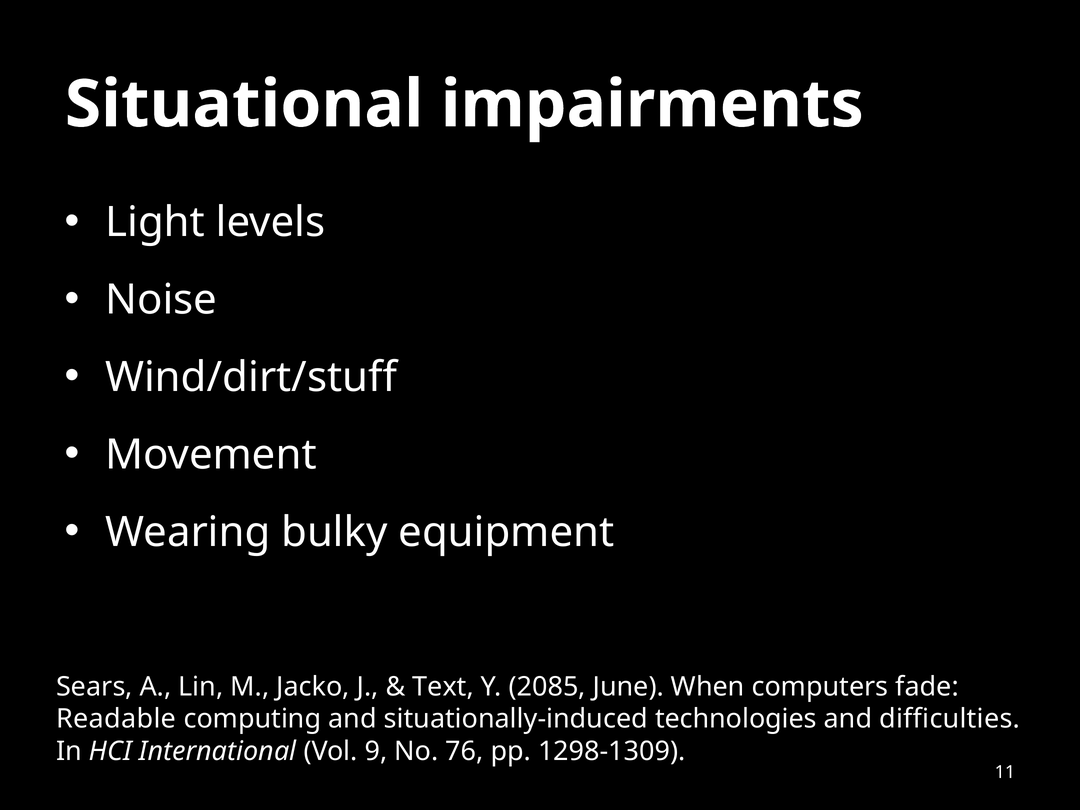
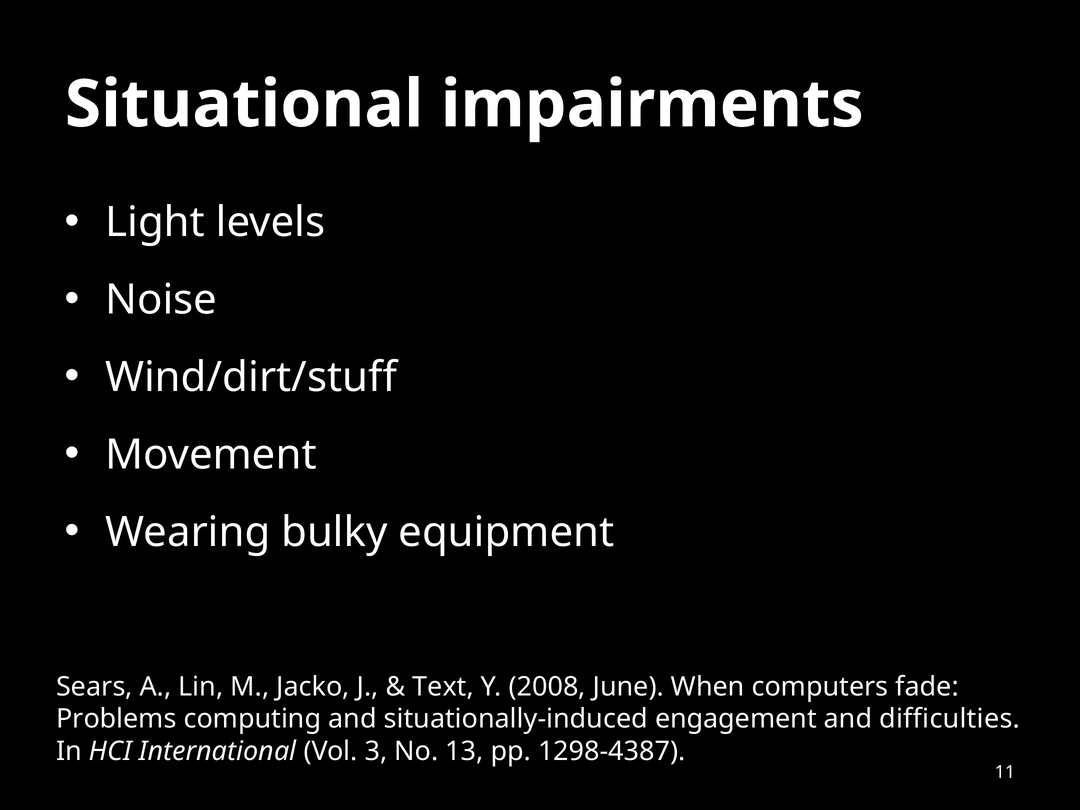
2085: 2085 -> 2008
Readable: Readable -> Problems
technologies: technologies -> engagement
9: 9 -> 3
76: 76 -> 13
1298-1309: 1298-1309 -> 1298-4387
